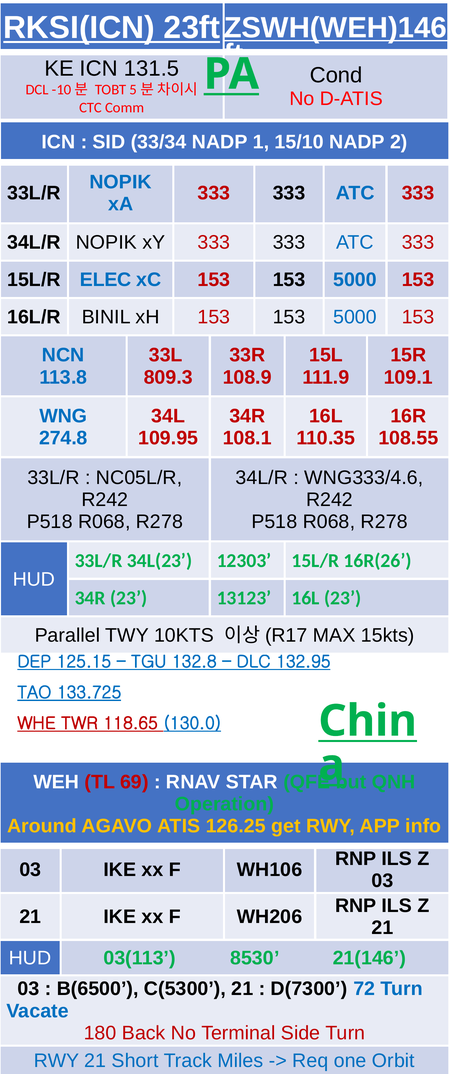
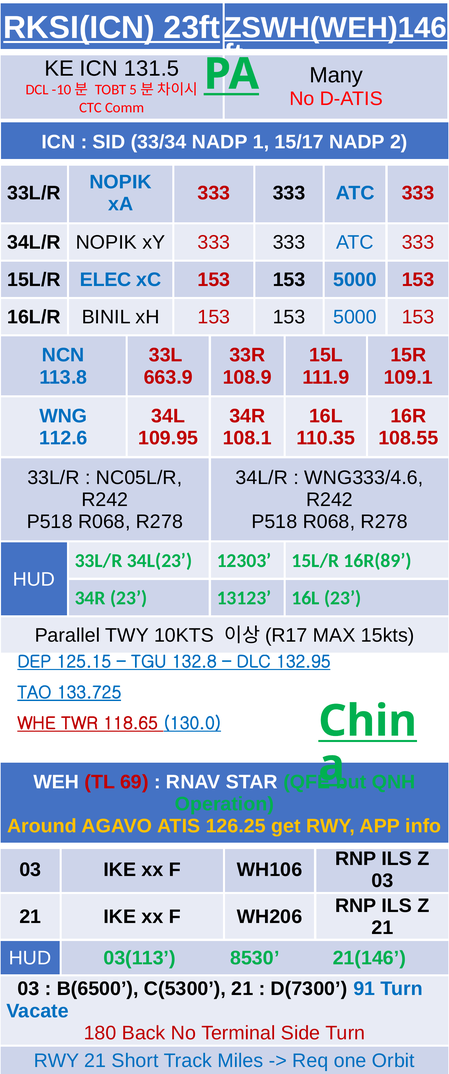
Cond: Cond -> Many
15/10: 15/10 -> 15/17
809.3: 809.3 -> 663.9
274.8: 274.8 -> 112.6
16R(26: 16R(26 -> 16R(89
72: 72 -> 91
